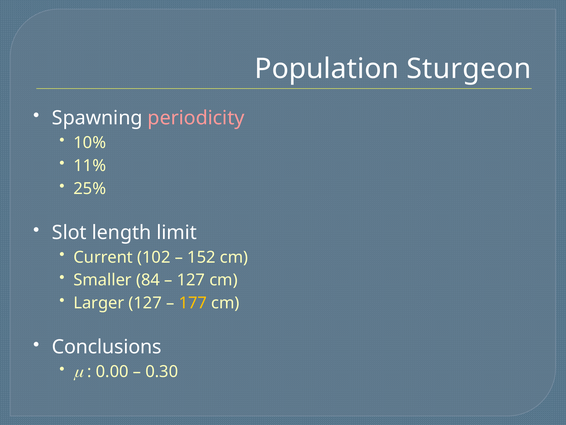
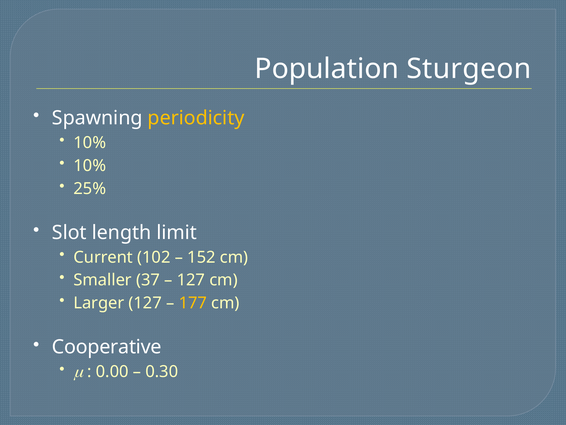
periodicity colour: pink -> yellow
11% at (90, 165): 11% -> 10%
84: 84 -> 37
Conclusions: Conclusions -> Cooperative
